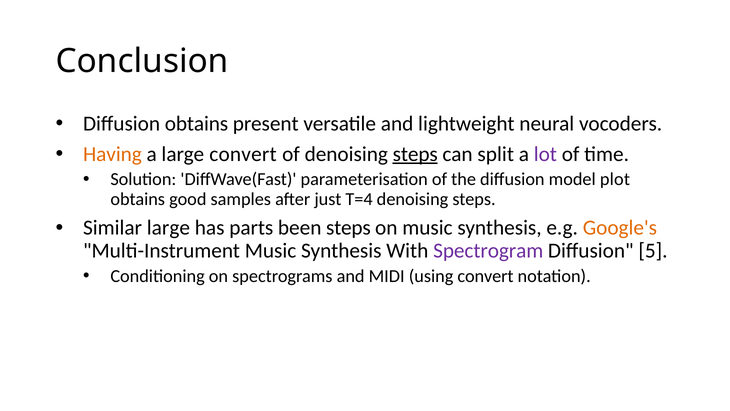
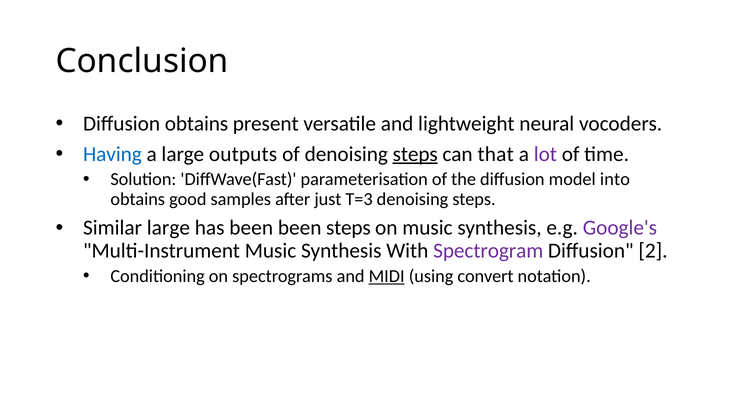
Having colour: orange -> blue
large convert: convert -> outputs
split: split -> that
plot: plot -> into
T=4: T=4 -> T=3
has parts: parts -> been
Google's colour: orange -> purple
5: 5 -> 2
MIDI underline: none -> present
